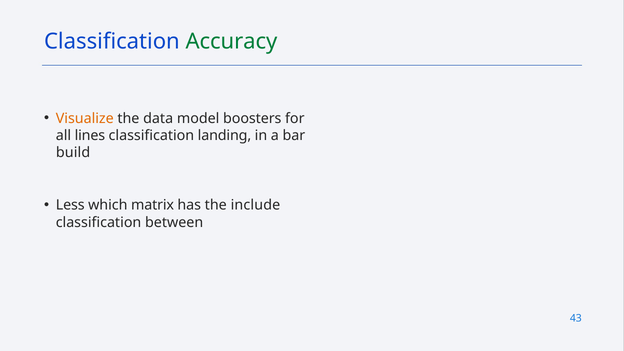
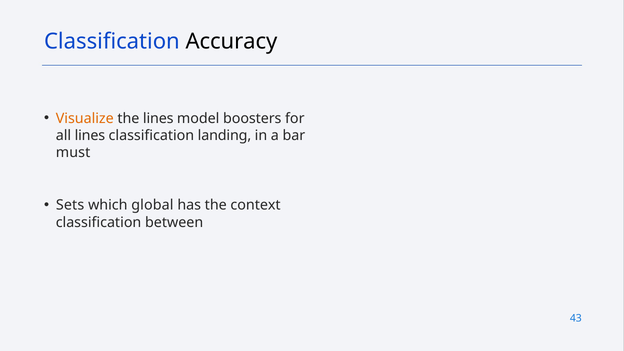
Accuracy colour: green -> black
the data: data -> lines
build: build -> must
Less: Less -> Sets
matrix: matrix -> global
include: include -> context
